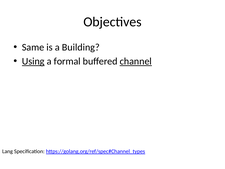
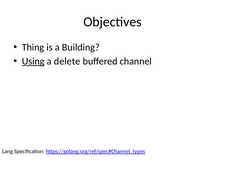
Same: Same -> Thing
formal: formal -> delete
channel underline: present -> none
